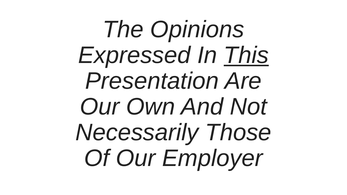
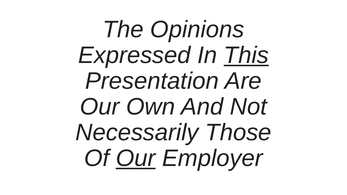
Our at (136, 158) underline: none -> present
